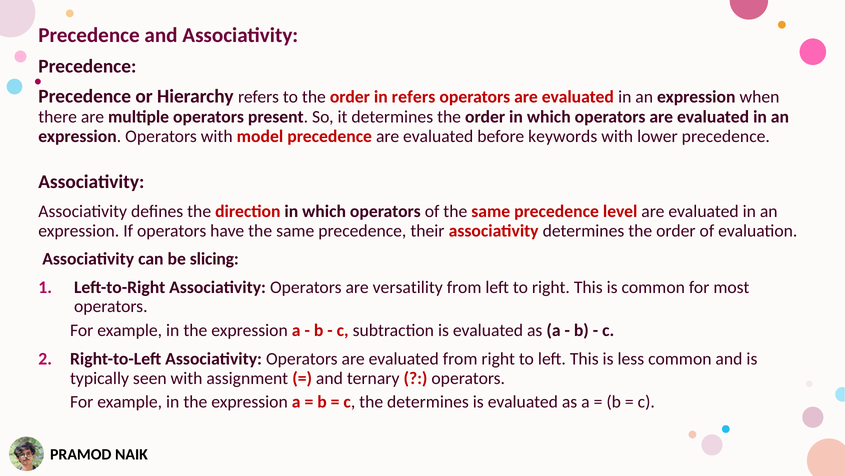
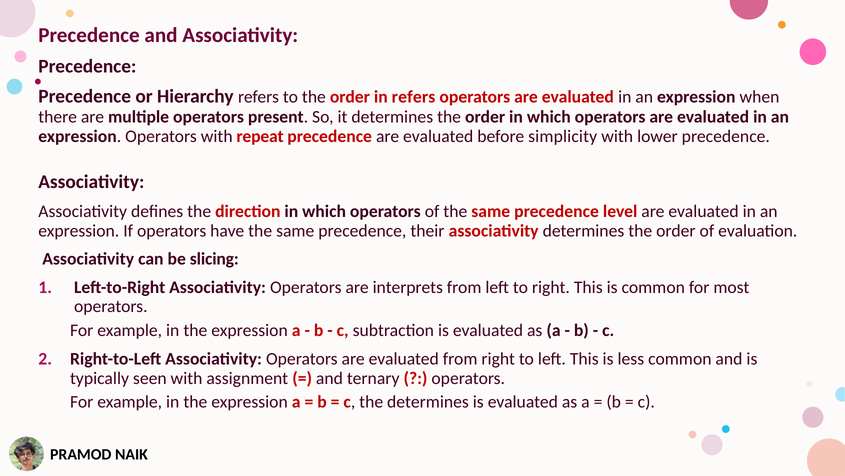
model: model -> repeat
keywords: keywords -> simplicity
versatility: versatility -> interprets
